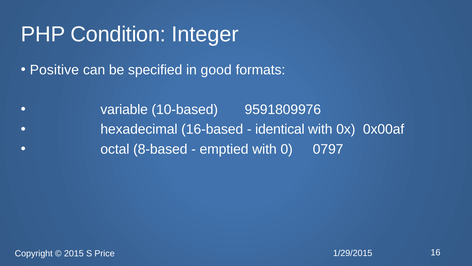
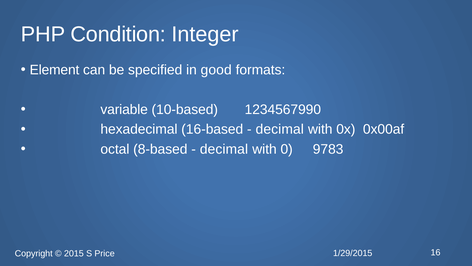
Positive: Positive -> Element
9591809976: 9591809976 -> 1234567990
identical at (280, 129): identical -> decimal
emptied at (224, 149): emptied -> decimal
0797: 0797 -> 9783
